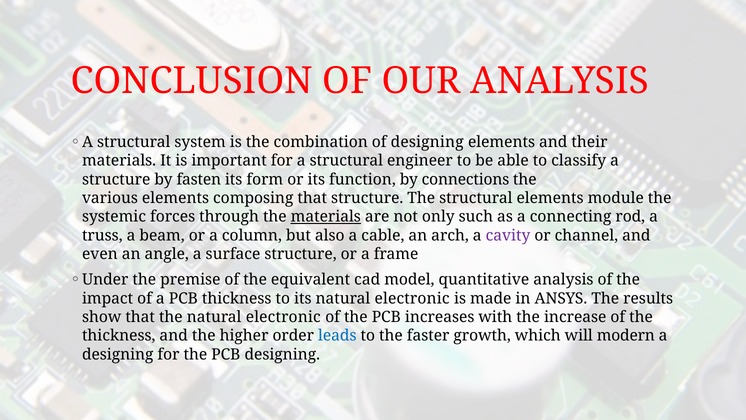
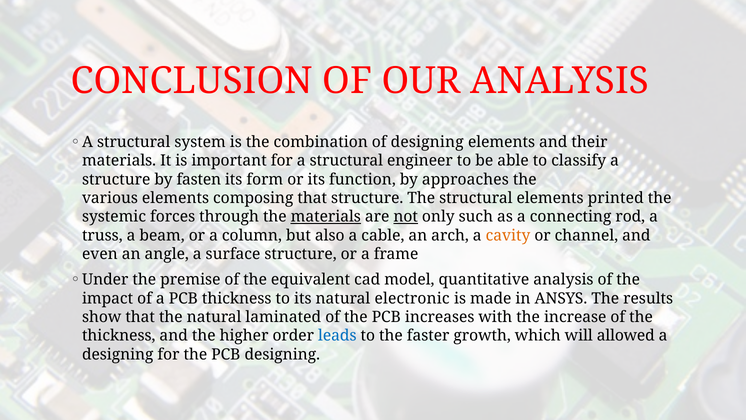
connections: connections -> approaches
module: module -> printed
not underline: none -> present
cavity colour: purple -> orange
the natural electronic: electronic -> laminated
modern: modern -> allowed
